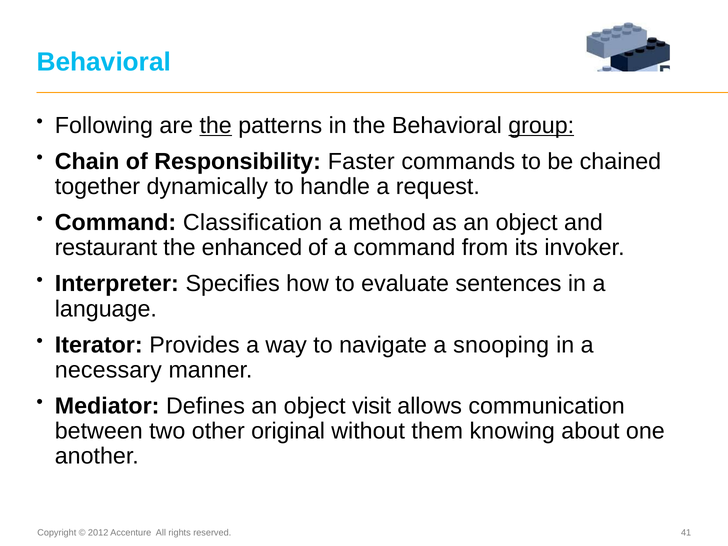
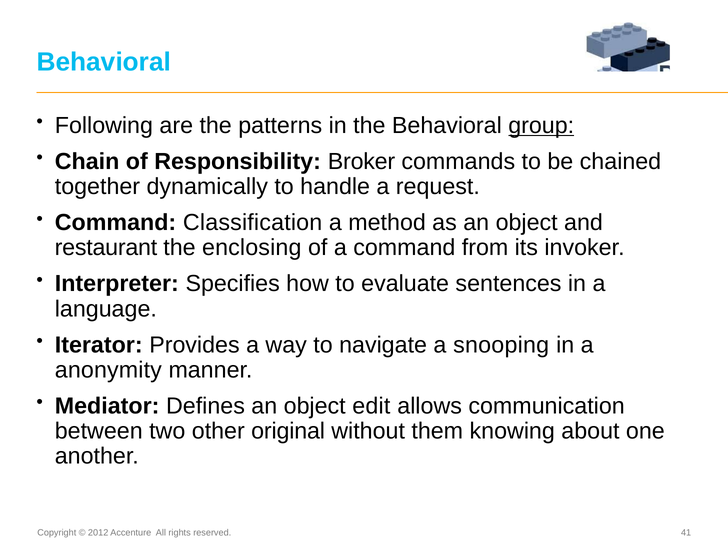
the at (216, 126) underline: present -> none
Faster: Faster -> Broker
enhanced: enhanced -> enclosing
necessary: necessary -> anonymity
visit: visit -> edit
